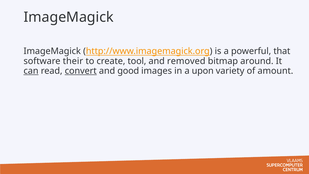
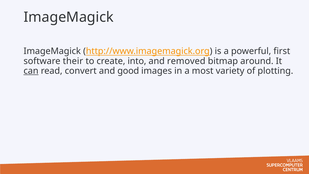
that: that -> first
tool: tool -> into
convert underline: present -> none
upon: upon -> most
amount: amount -> plotting
